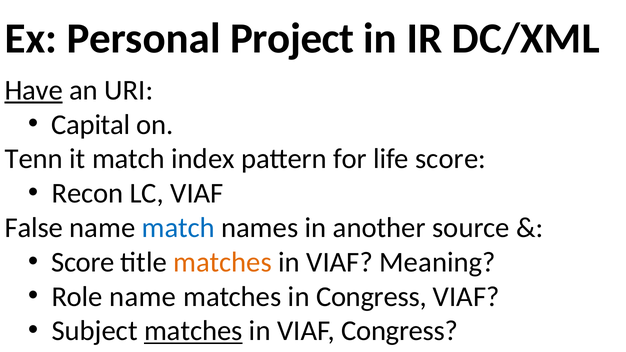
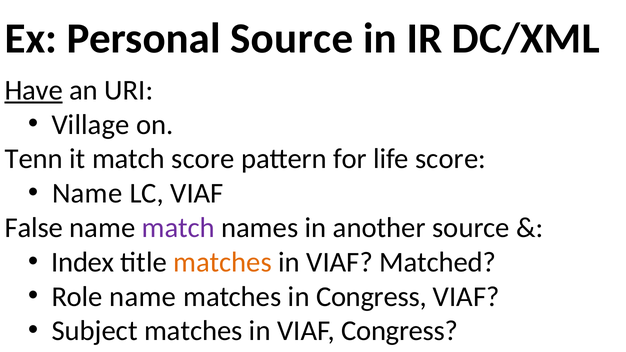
Personal Project: Project -> Source
Capital: Capital -> Village
match index: index -> score
Recon at (87, 193): Recon -> Name
match at (178, 228) colour: blue -> purple
Score at (83, 262): Score -> Index
Meaning: Meaning -> Matched
matches at (193, 331) underline: present -> none
